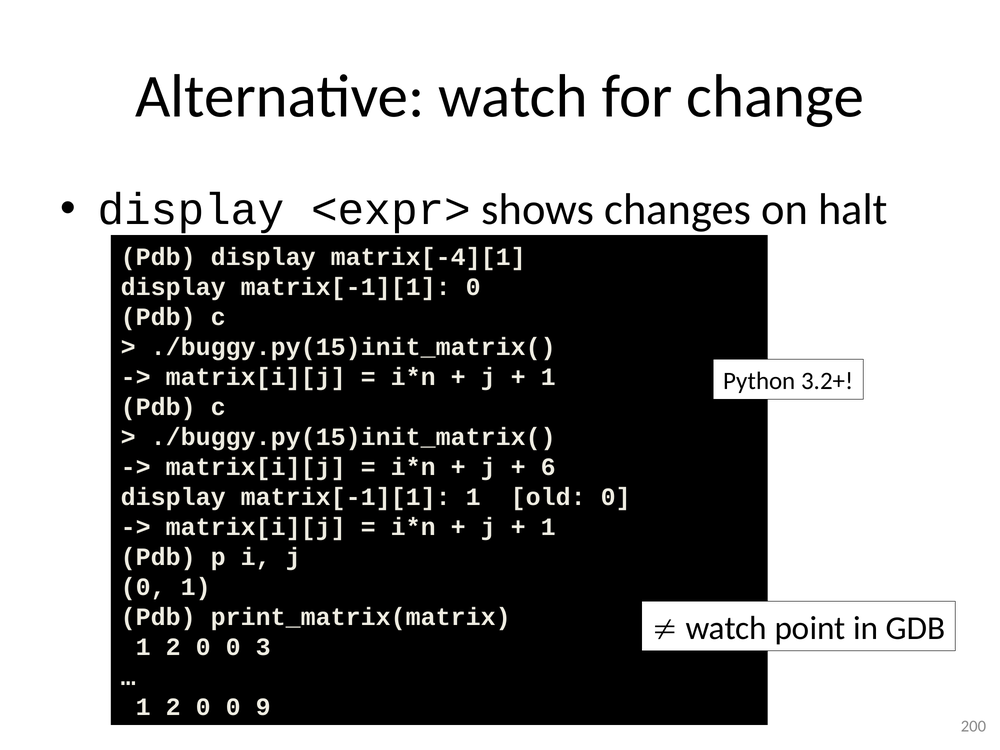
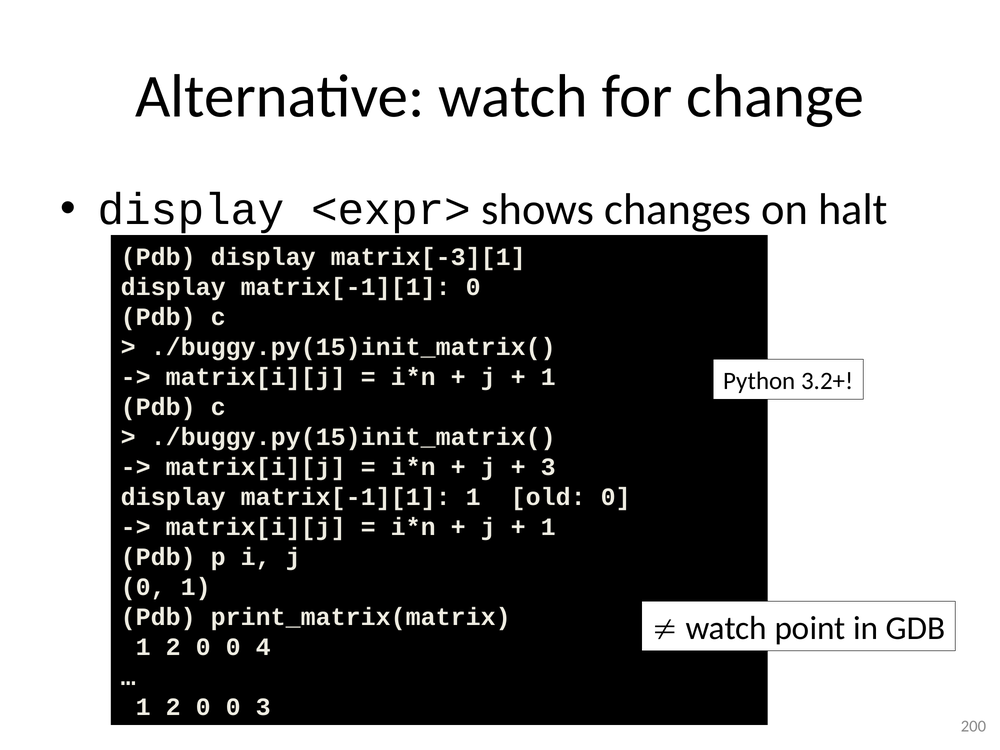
matrix[-4][1: matrix[-4][1 -> matrix[-3][1
6 at (548, 467): 6 -> 3
3: 3 -> 4
0 9: 9 -> 3
